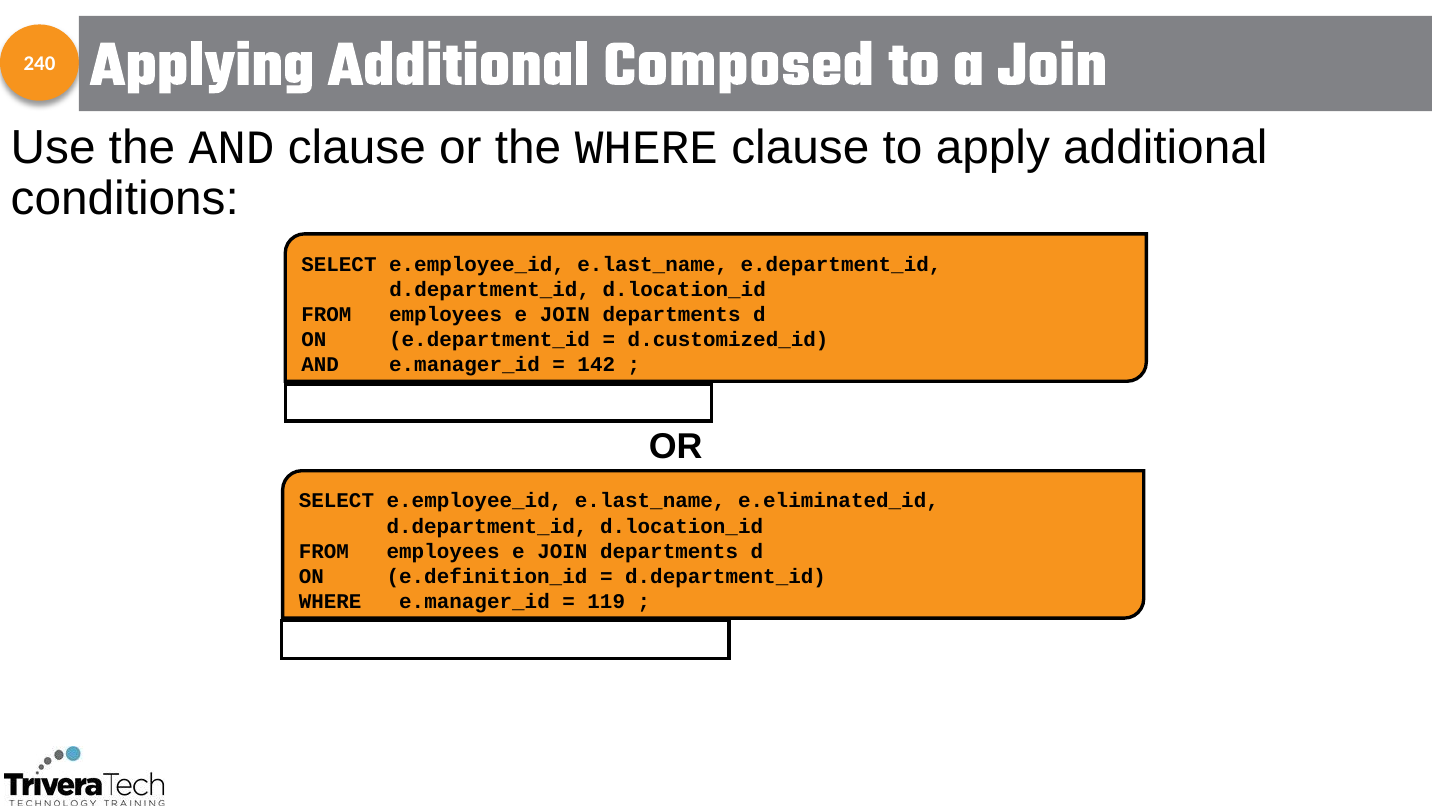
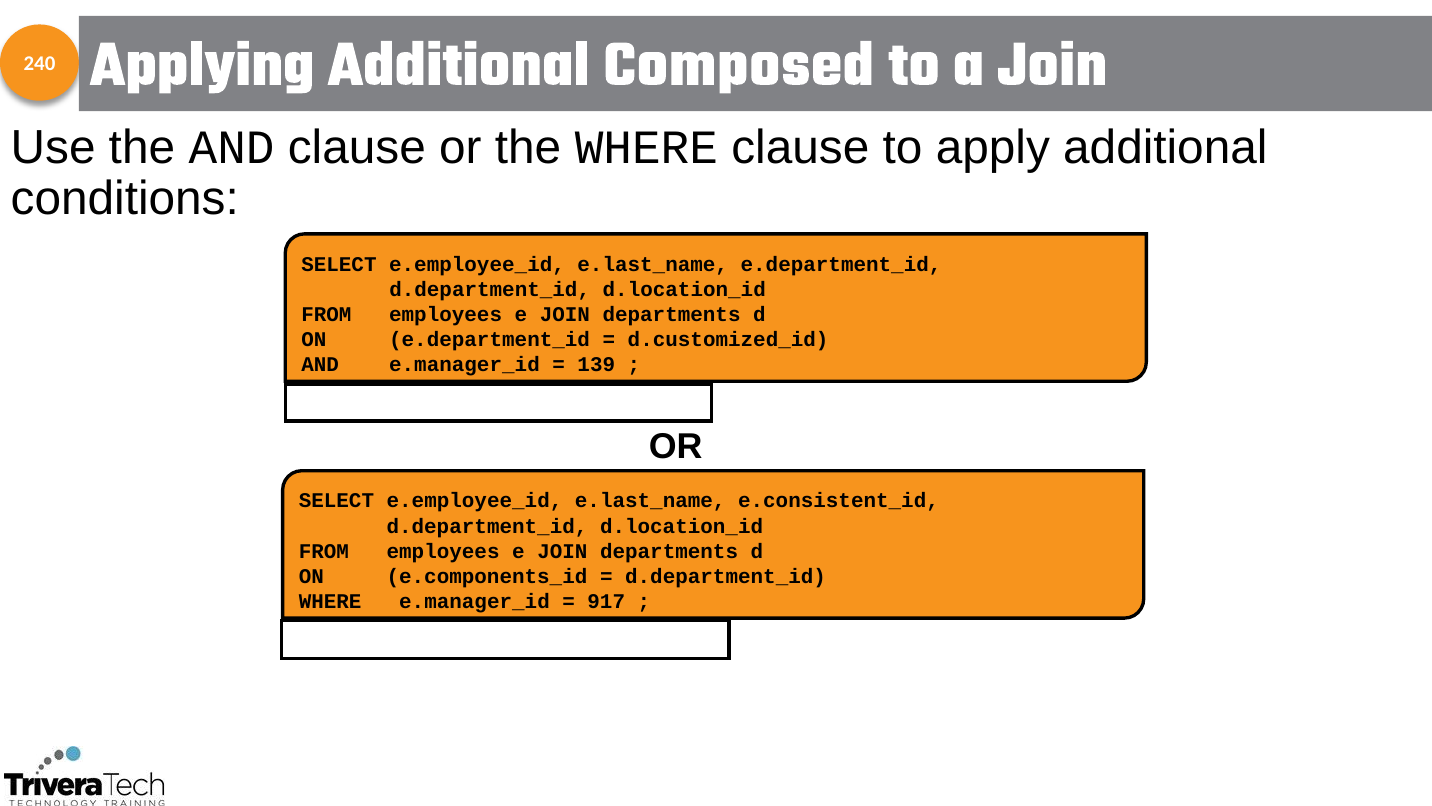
142: 142 -> 139
e.eliminated_id: e.eliminated_id -> e.consistent_id
e.definition_id: e.definition_id -> e.components_id
119: 119 -> 917
